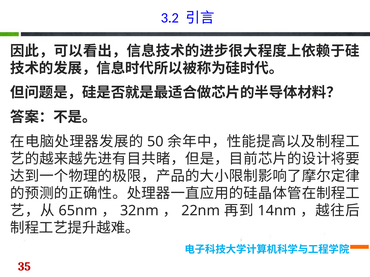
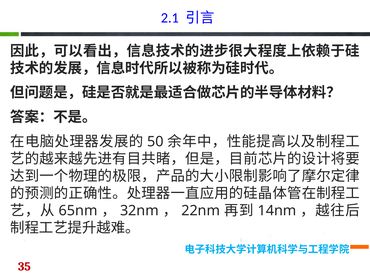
3.2: 3.2 -> 2.1
